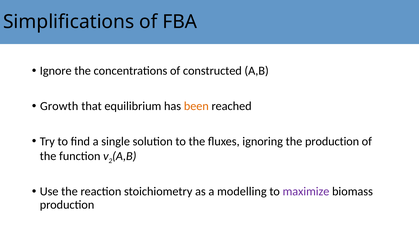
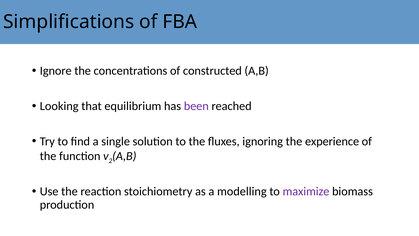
Growth: Growth -> Looking
been colour: orange -> purple
the production: production -> experience
